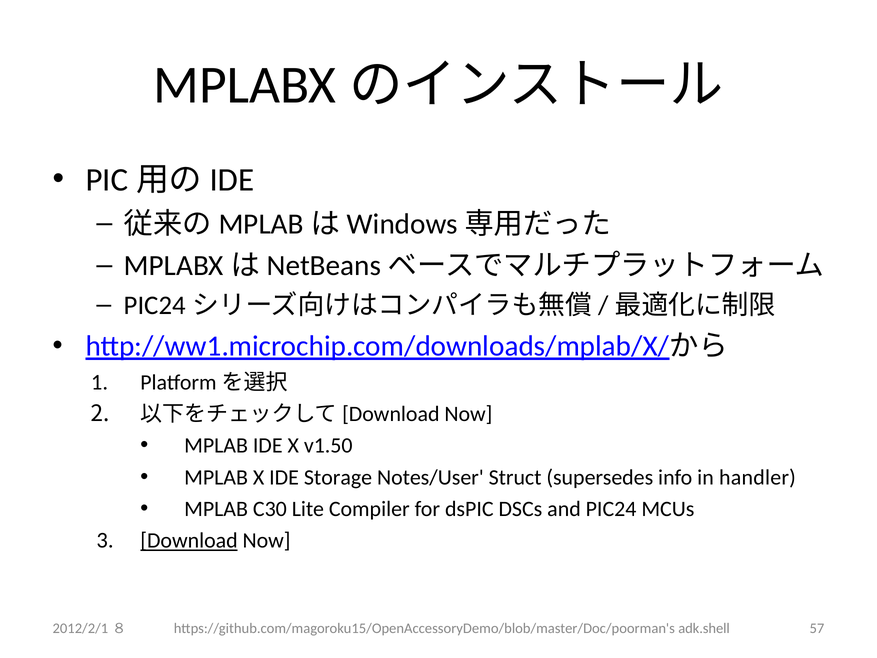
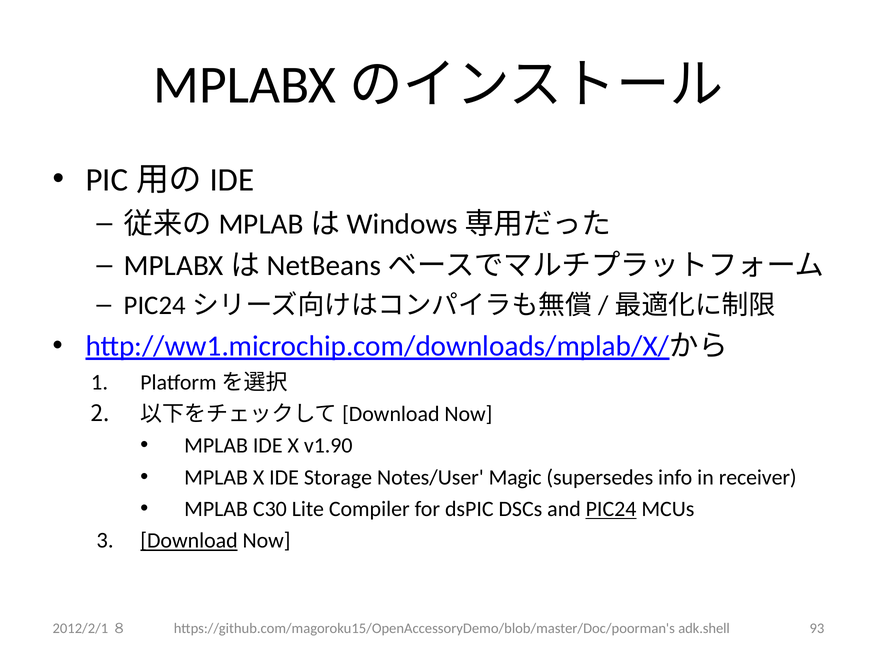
v1.50: v1.50 -> v1.90
Struct: Struct -> Magic
handler: handler -> receiver
PIC24 underline: none -> present
57: 57 -> 93
